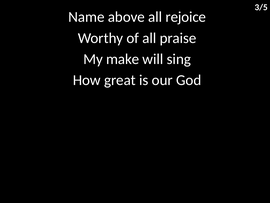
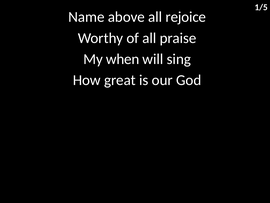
3/5: 3/5 -> 1/5
make: make -> when
